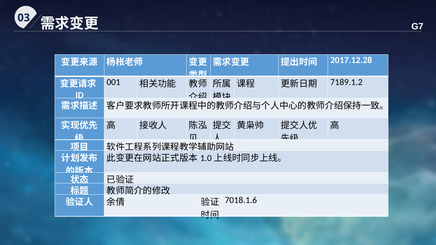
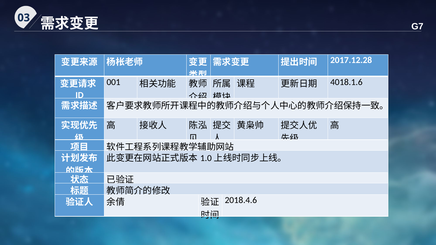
7189.1.2: 7189.1.2 -> 4018.1.6
7018.1.6: 7018.1.6 -> 2018.4.6
